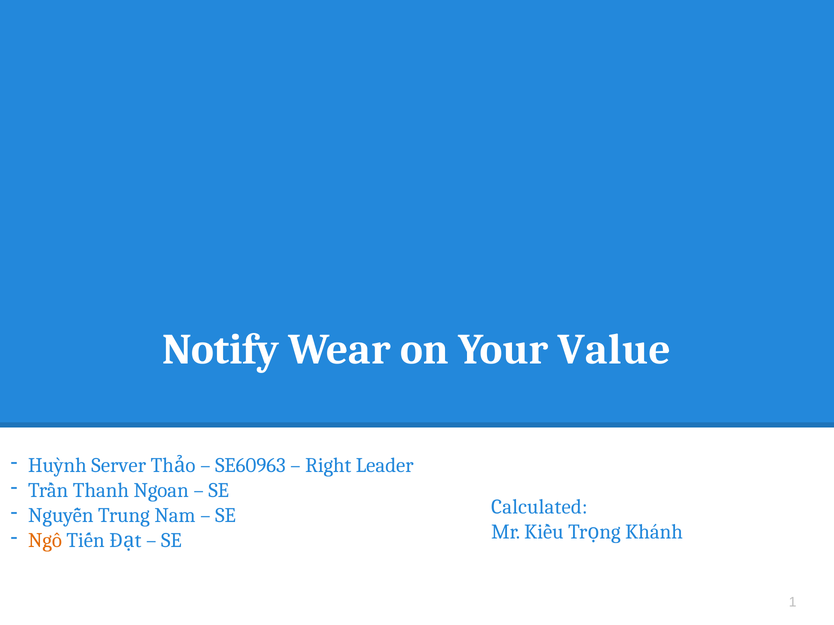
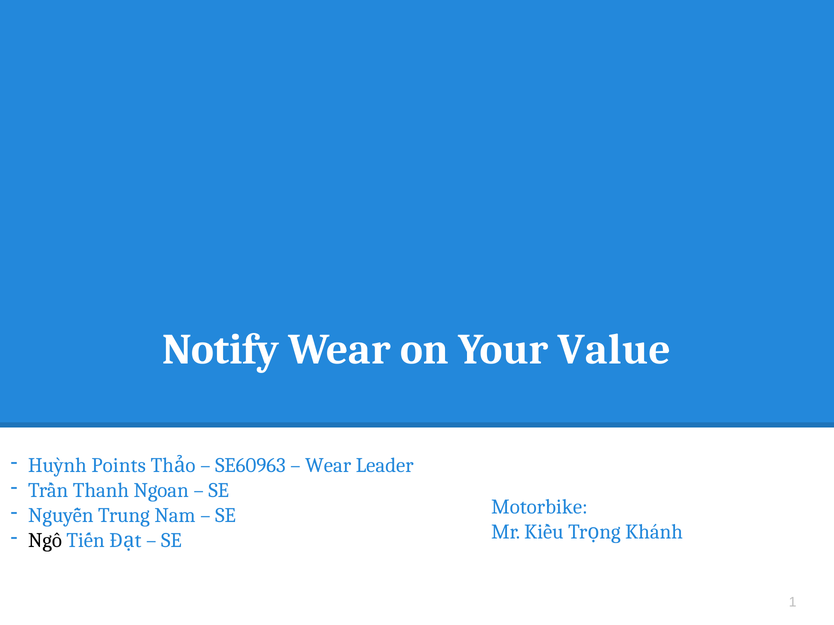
Server: Server -> Points
Right at (328, 466): Right -> Wear
Calculated: Calculated -> Motorbike
Ngô colour: orange -> black
